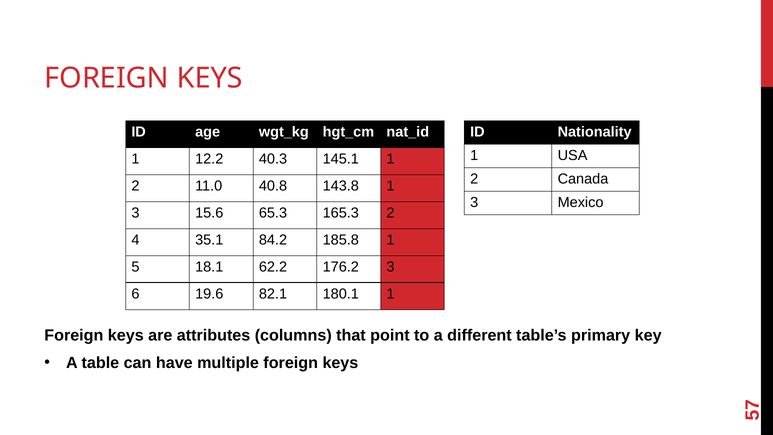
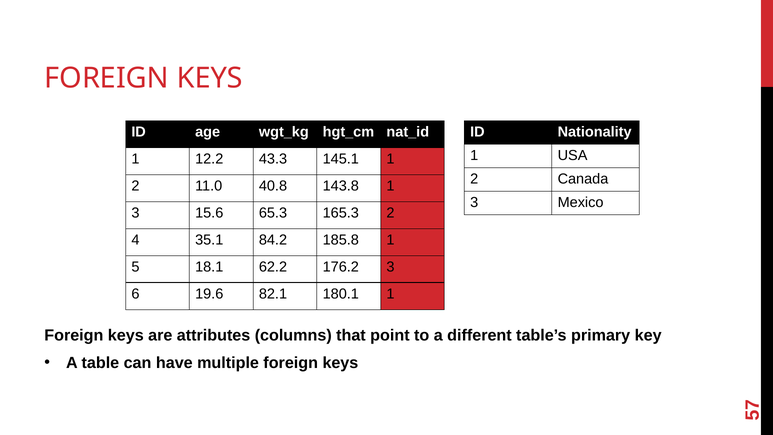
40.3: 40.3 -> 43.3
